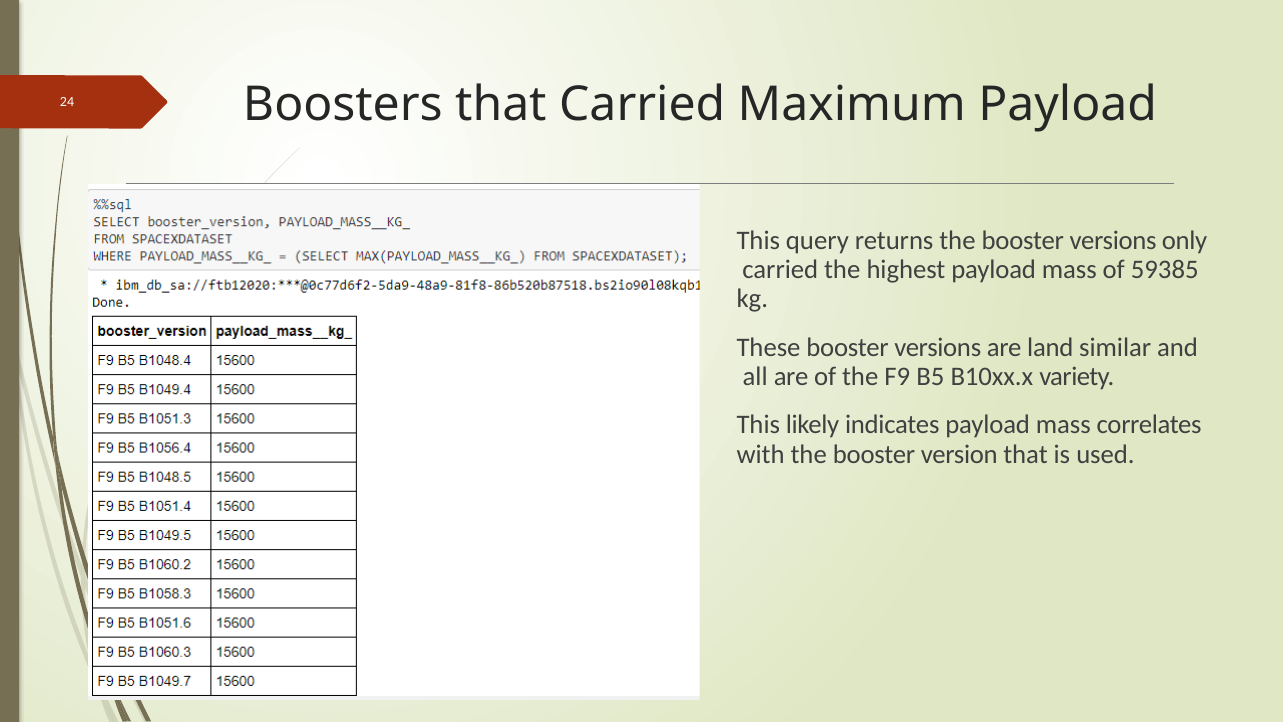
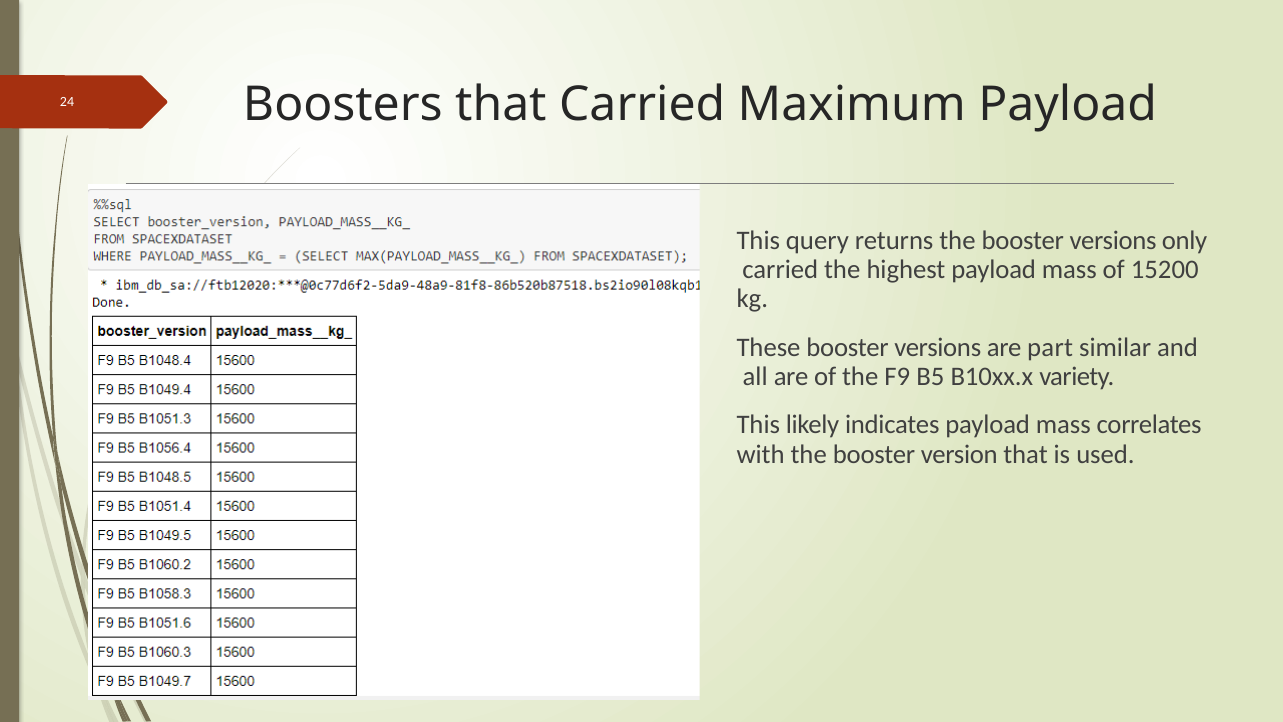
59385: 59385 -> 15200
land: land -> part
